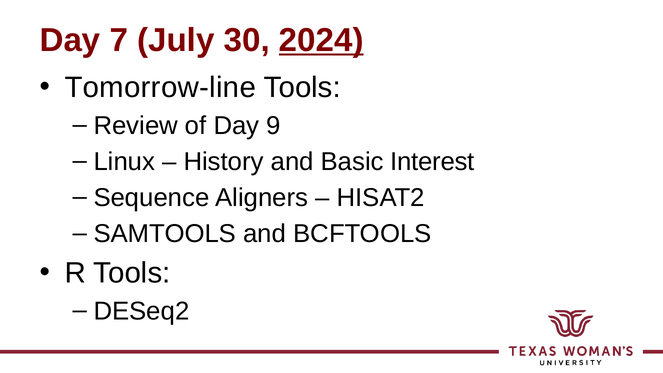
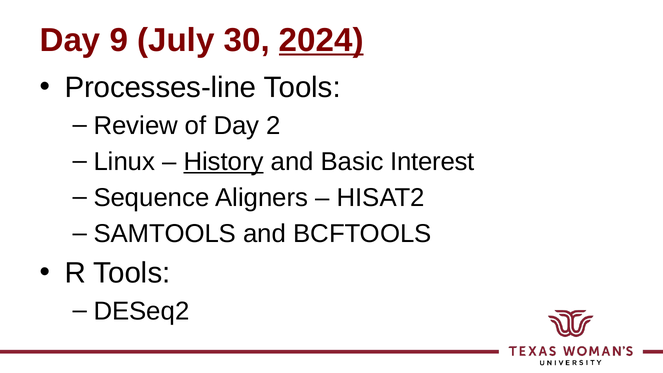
7: 7 -> 9
Tomorrow-line: Tomorrow-line -> Processes-line
9: 9 -> 2
History underline: none -> present
